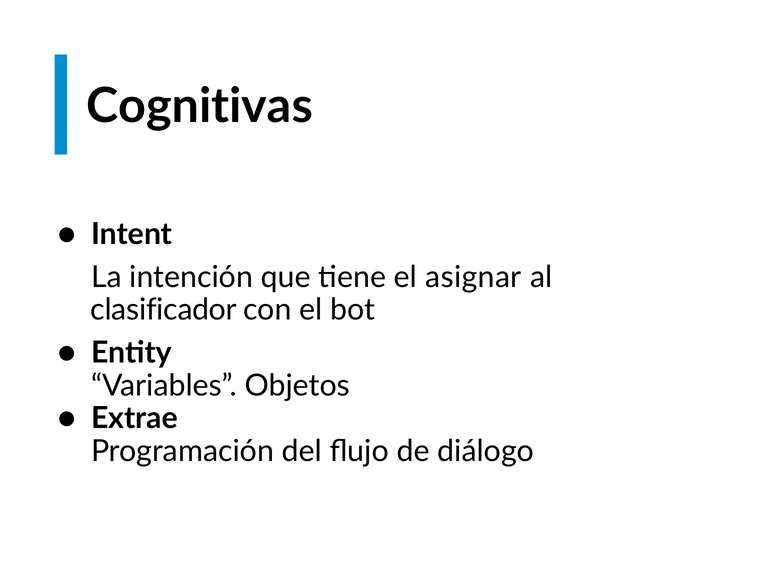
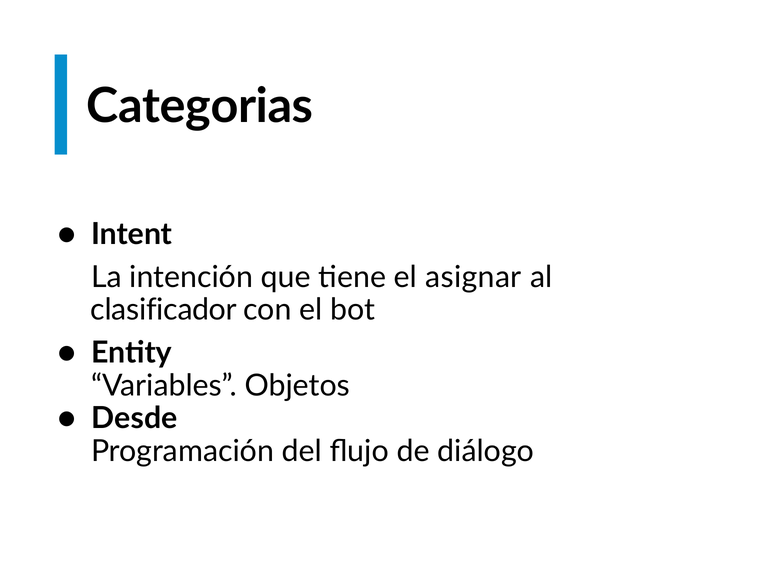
Cognitivas: Cognitivas -> Categorias
Extrae: Extrae -> Desde
